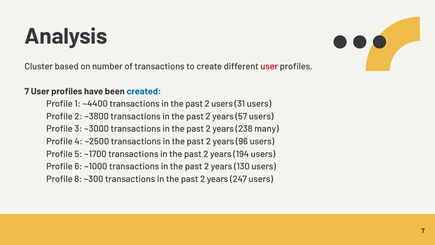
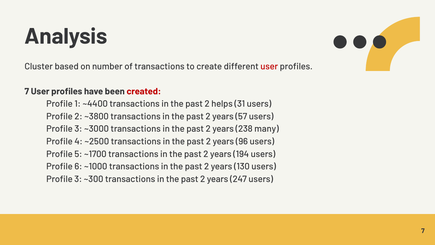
created colour: blue -> red
2 users: users -> helps
8 at (78, 179): 8 -> 3
